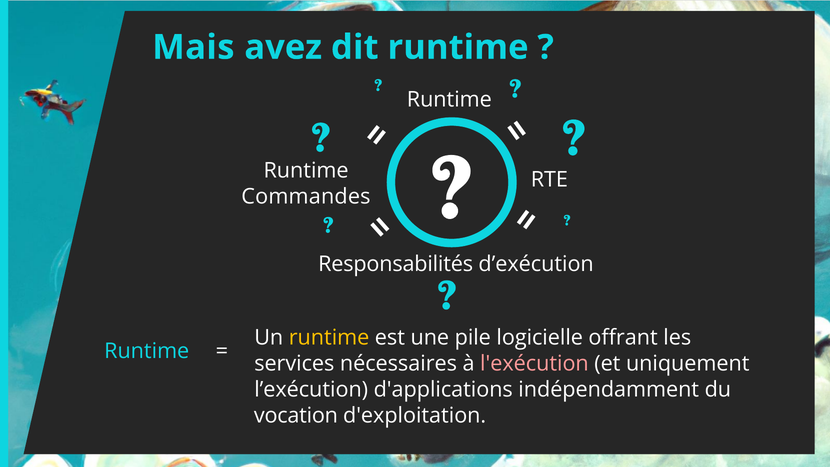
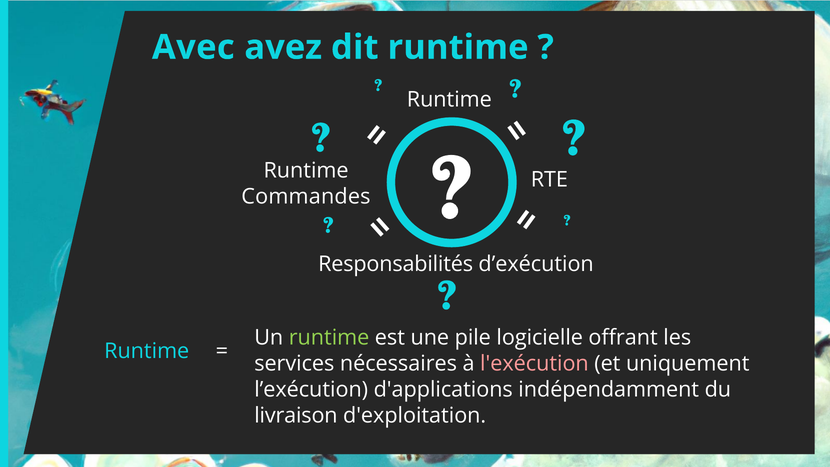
Mais: Mais -> Avec
runtime at (329, 338) colour: yellow -> light green
vocation: vocation -> livraison
